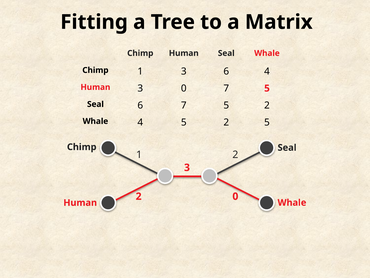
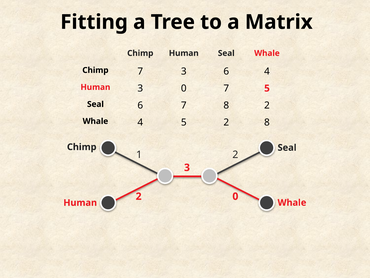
Chimp 1: 1 -> 7
6 7 5: 5 -> 8
2 5: 5 -> 8
